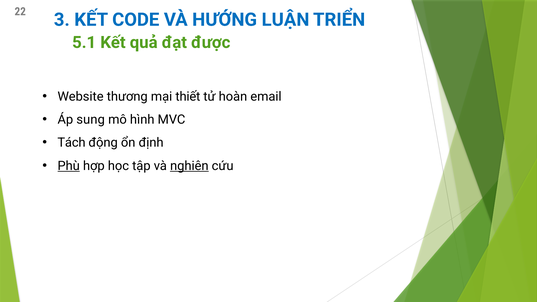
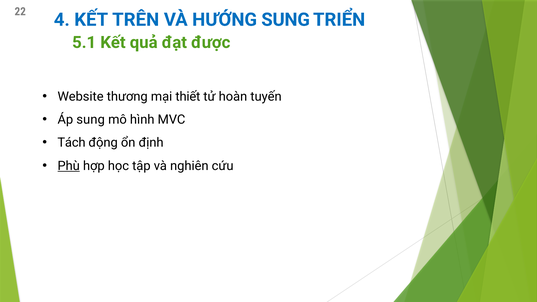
3: 3 -> 4
CODE: CODE -> TRÊN
HƯỚNG LUẬN: LUẬN -> SUNG
email: email -> tuyến
nghiên underline: present -> none
